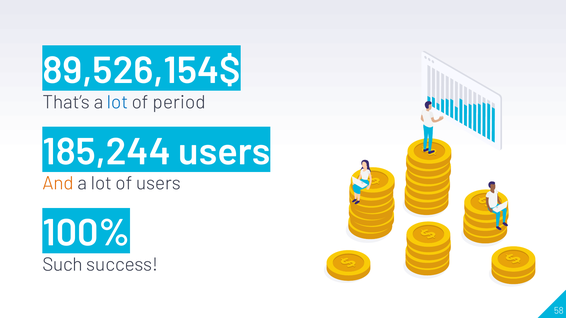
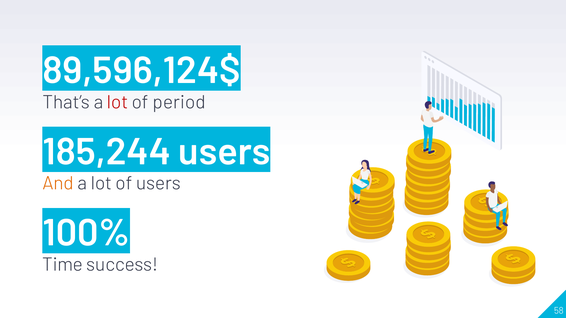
89,526,154$: 89,526,154$ -> 89,596,124$
lot at (118, 102) colour: blue -> red
Such: Such -> Time
